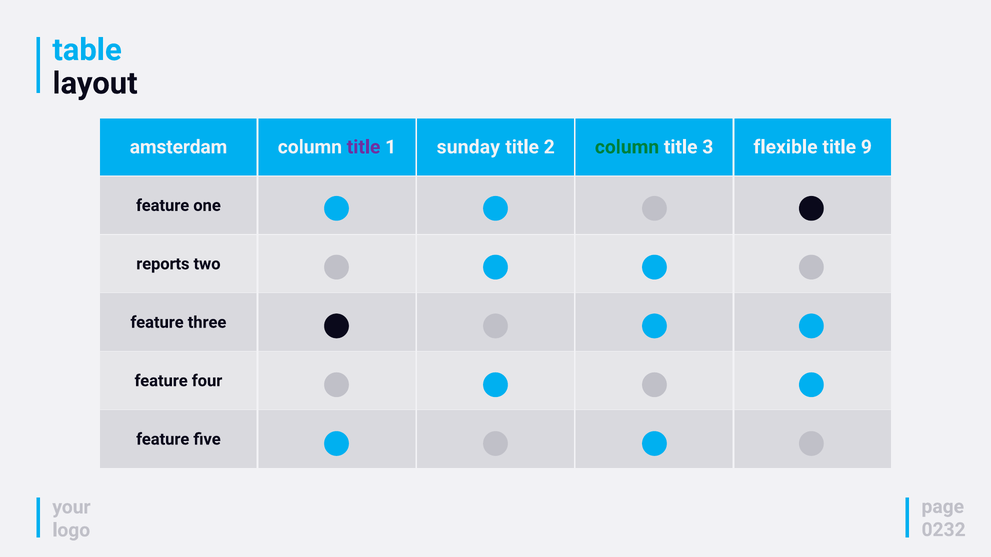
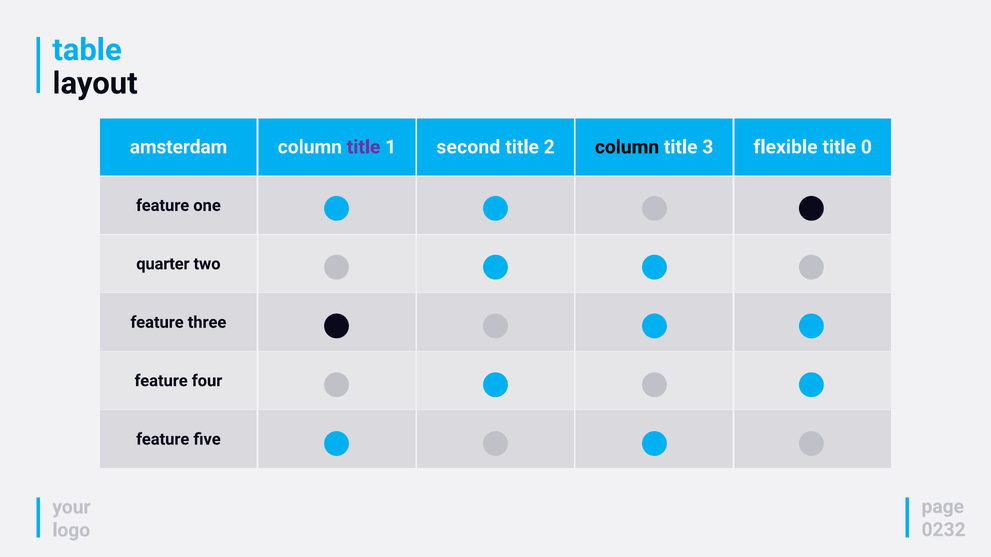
sunday: sunday -> second
column at (627, 147) colour: green -> black
9: 9 -> 0
reports: reports -> quarter
